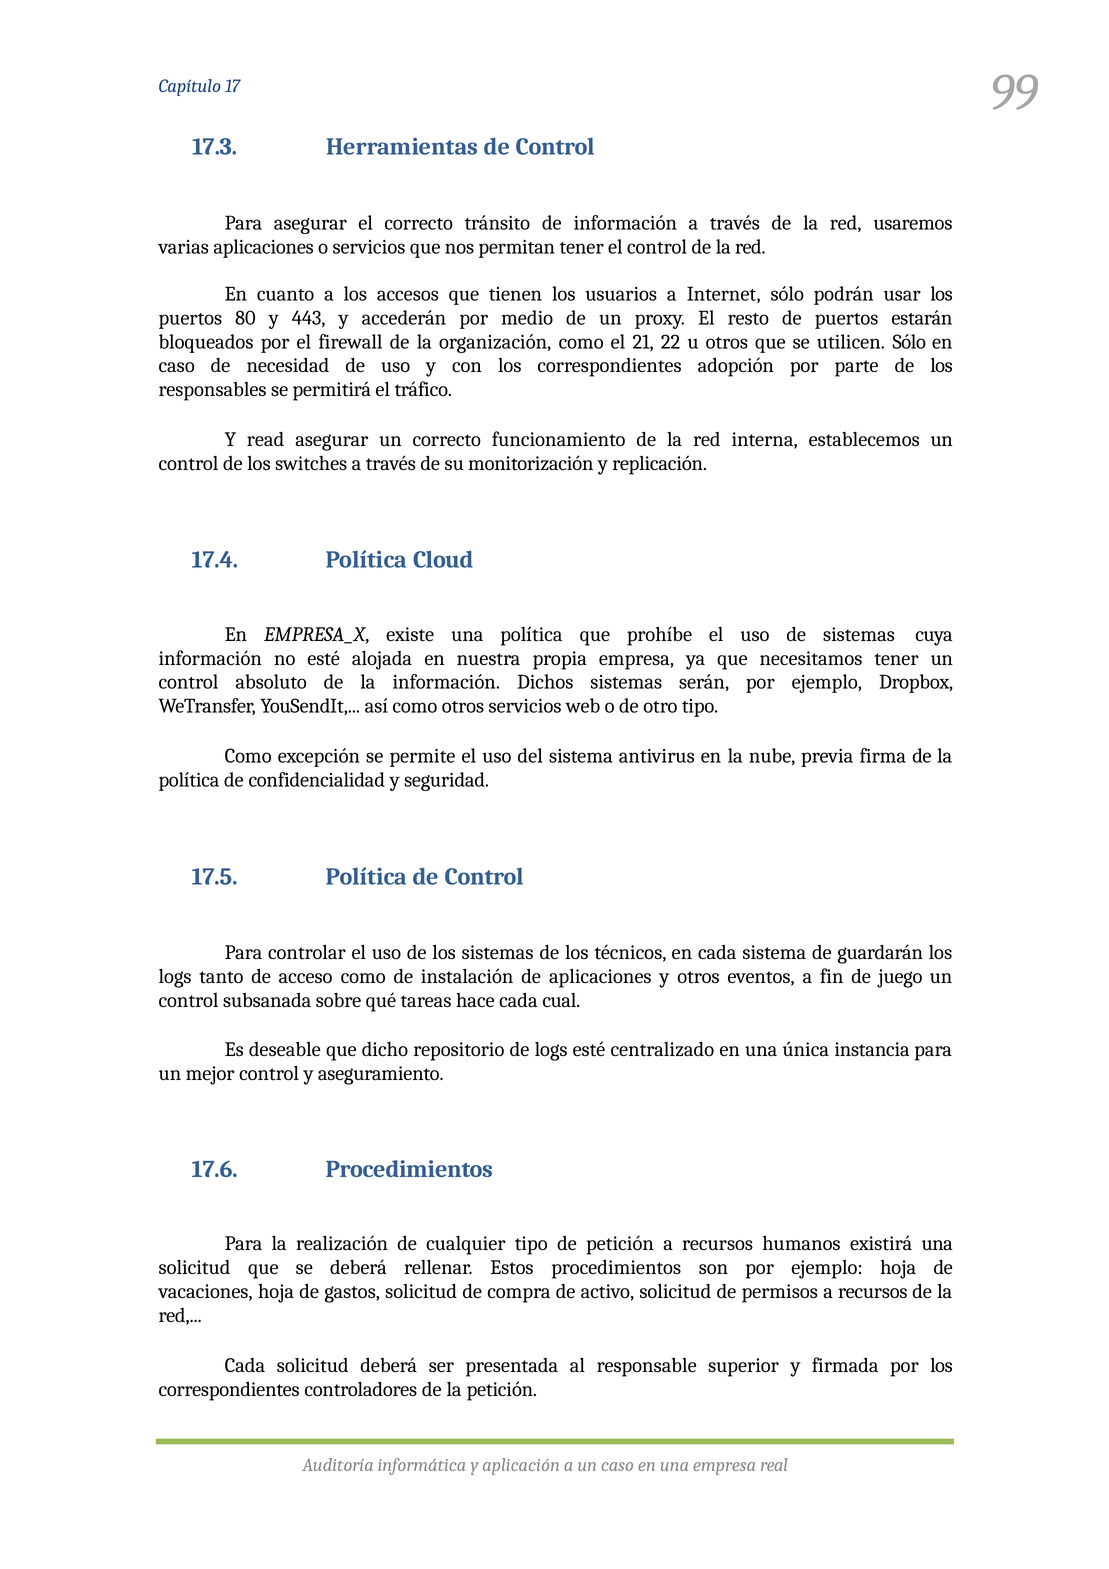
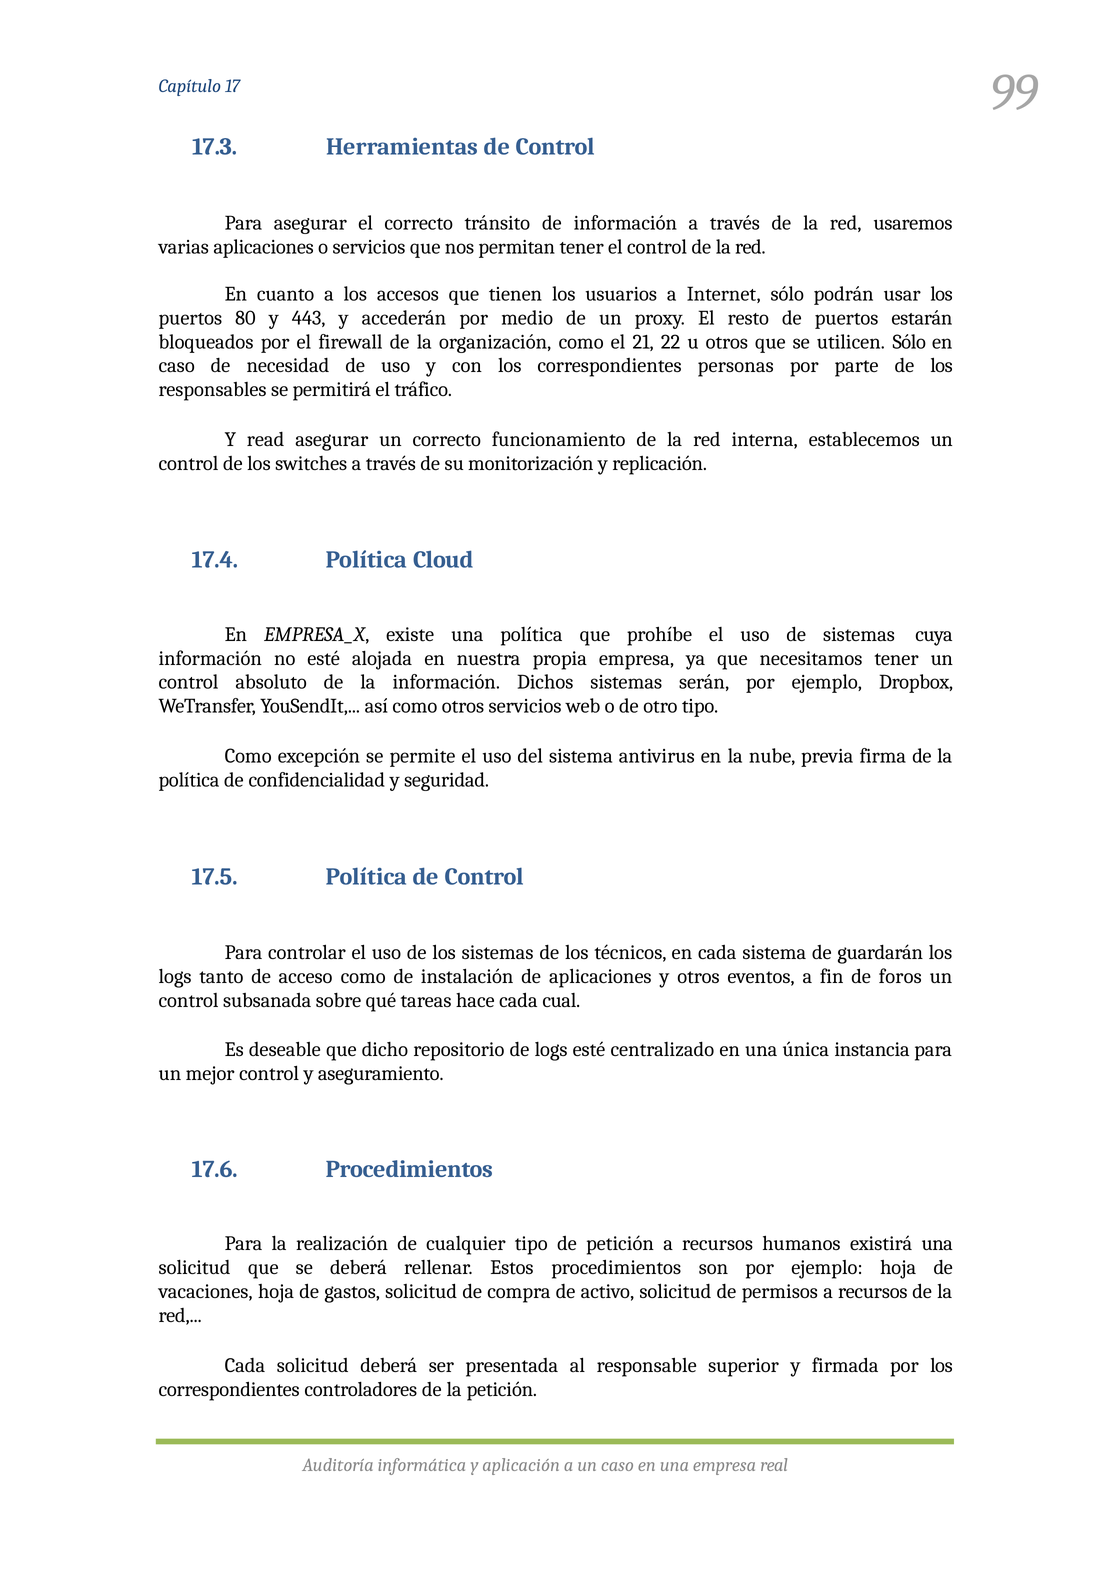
adopción: adopción -> personas
juego: juego -> foros
